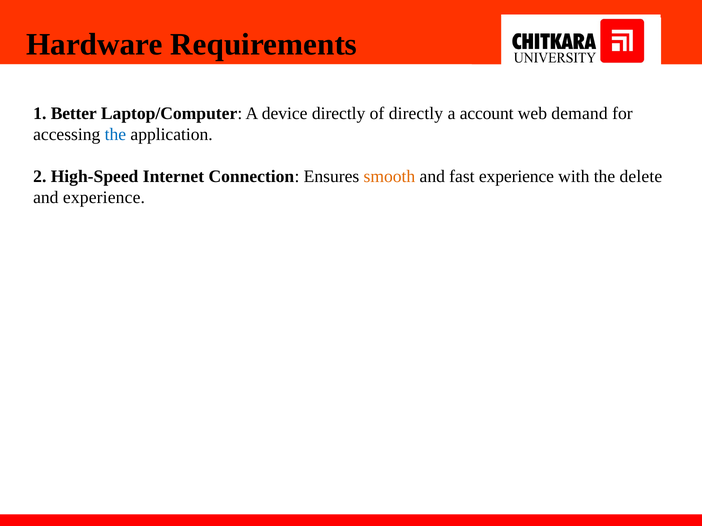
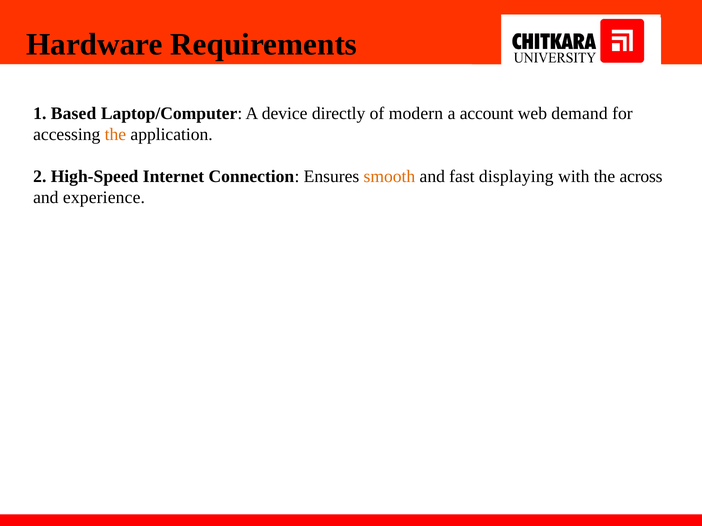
Better: Better -> Based
of directly: directly -> modern
the at (115, 135) colour: blue -> orange
fast experience: experience -> displaying
delete: delete -> across
